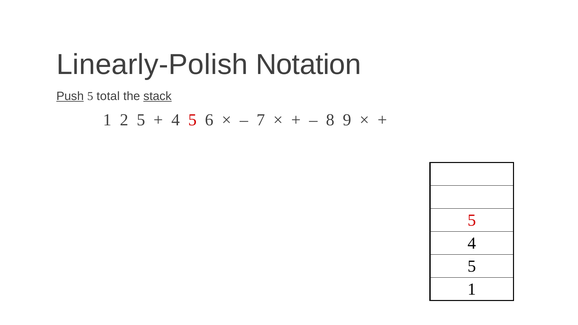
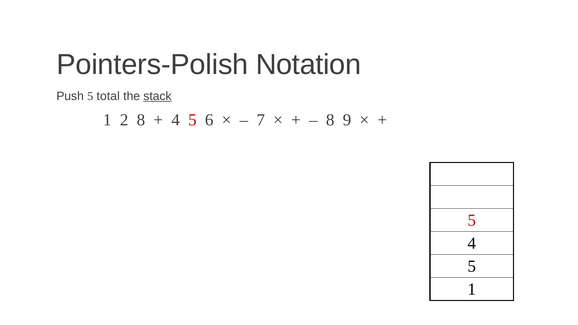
Linearly-Polish: Linearly-Polish -> Pointers-Polish
Push underline: present -> none
2 5: 5 -> 8
